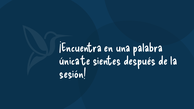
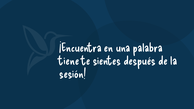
única: única -> tiene
